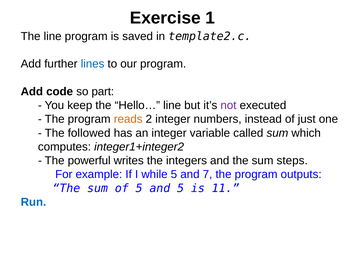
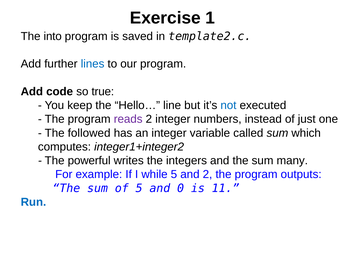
The line: line -> into
part: part -> true
not colour: purple -> blue
reads colour: orange -> purple
steps: steps -> many
and 7: 7 -> 2
and 5: 5 -> 0
